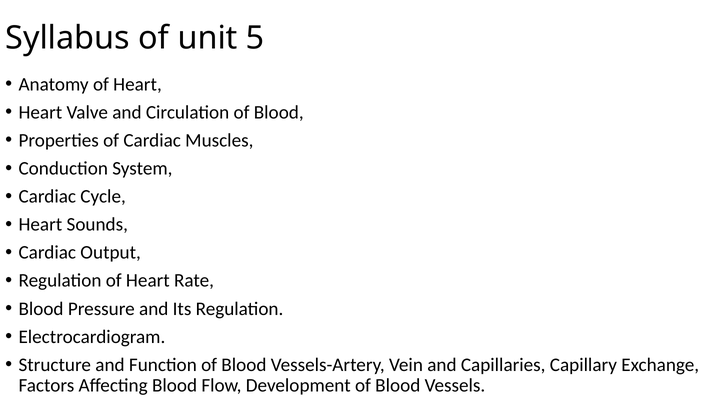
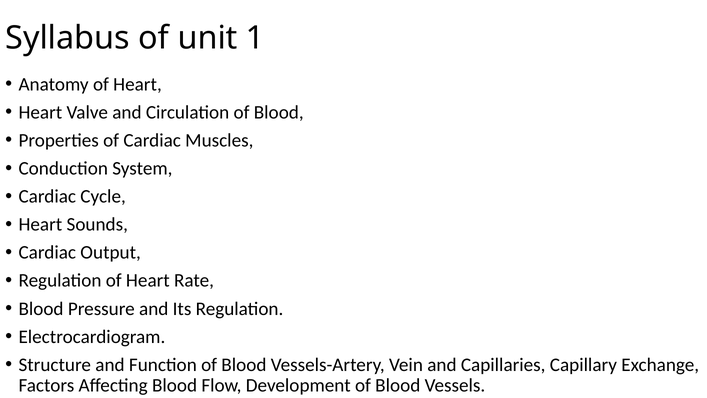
5: 5 -> 1
